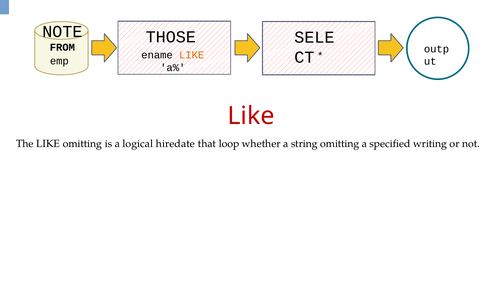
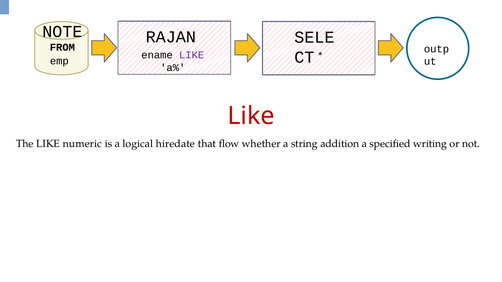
THOSE: THOSE -> RAJAN
LIKE at (192, 55) colour: orange -> purple
LIKE omitting: omitting -> numeric
loop: loop -> flow
string omitting: omitting -> addition
